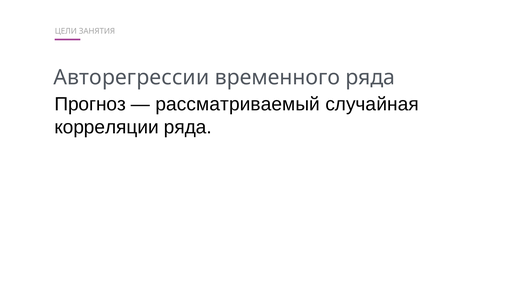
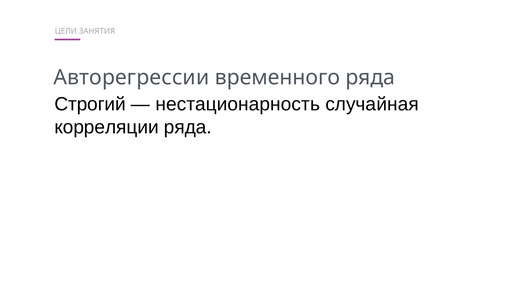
Прогноз: Прогноз -> Строгий
рассматриваемый: рассматриваемый -> нестационарность
